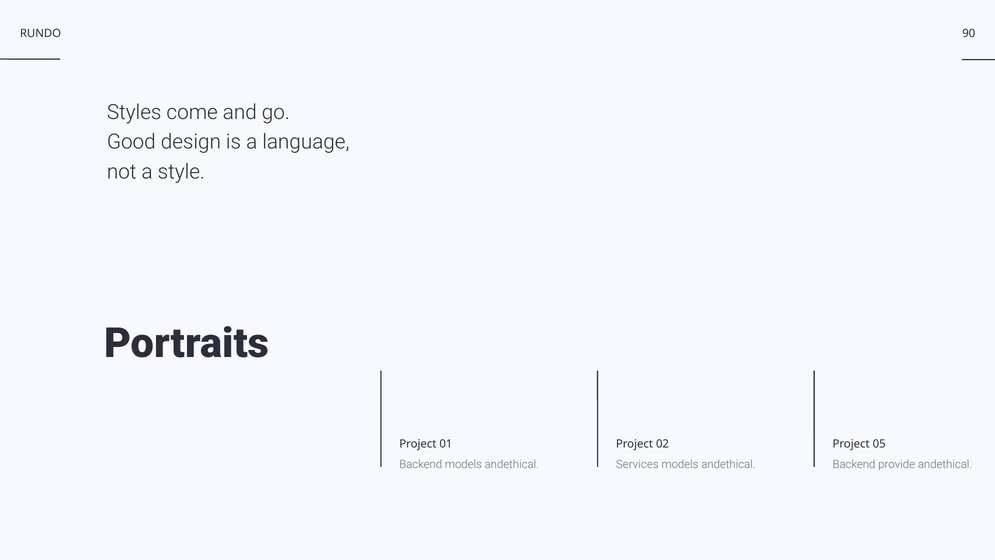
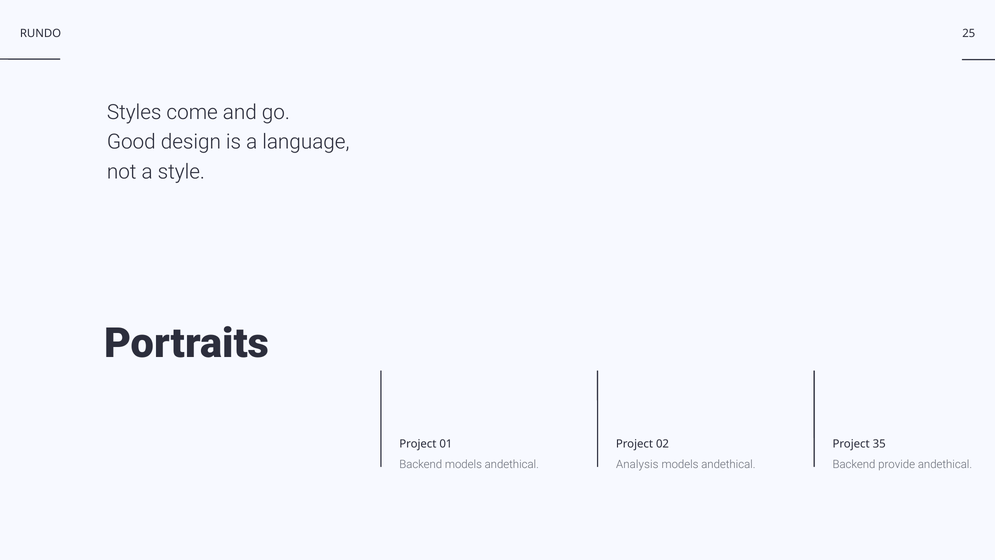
90: 90 -> 25
05: 05 -> 35
Services: Services -> Analysis
